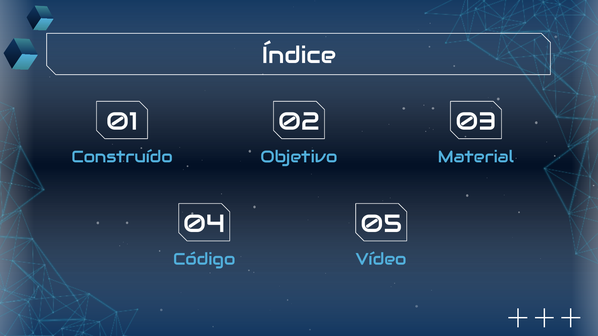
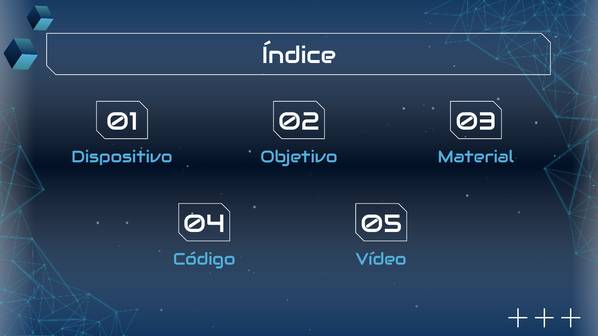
Construído: Construído -> Dispositivo
